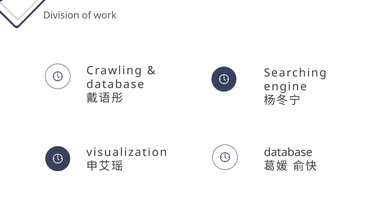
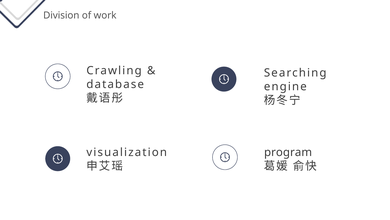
database at (288, 152): database -> program
